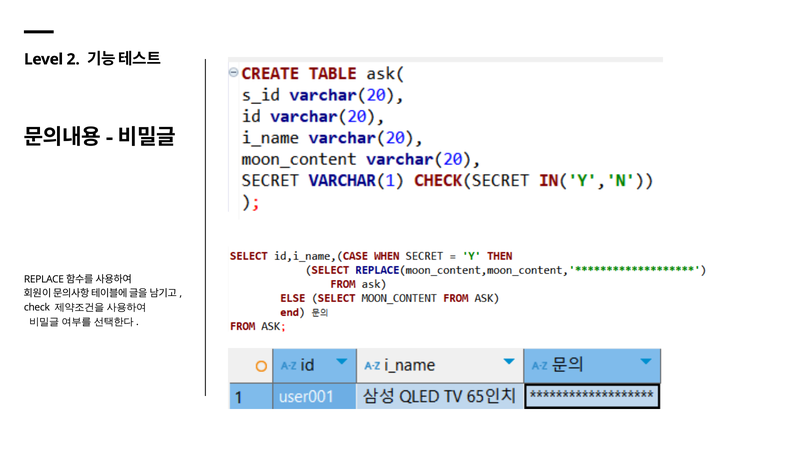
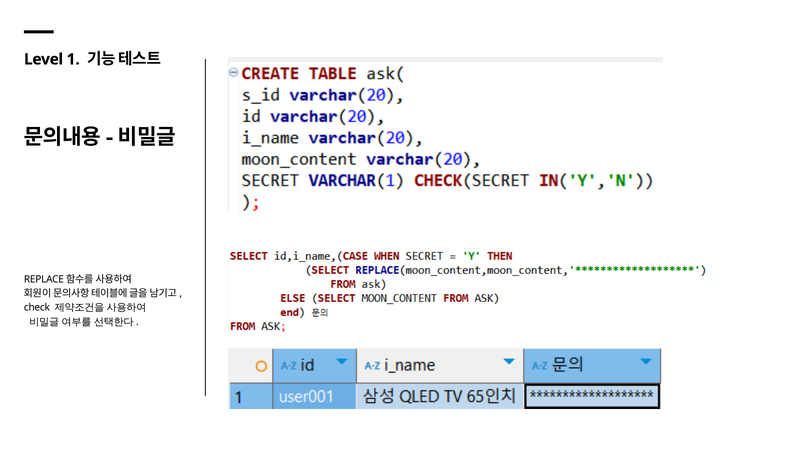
2: 2 -> 1
